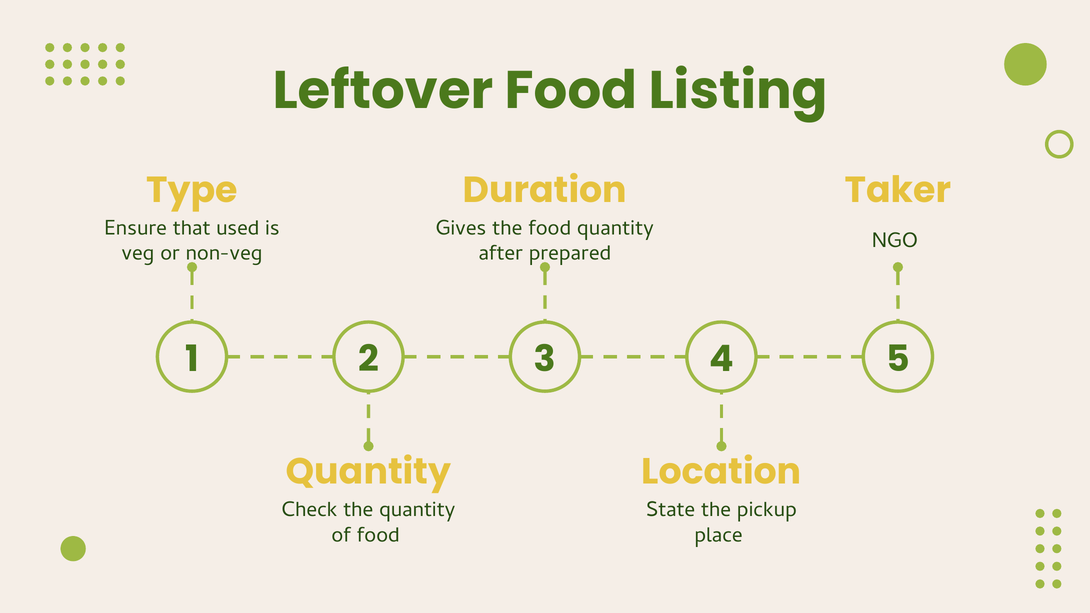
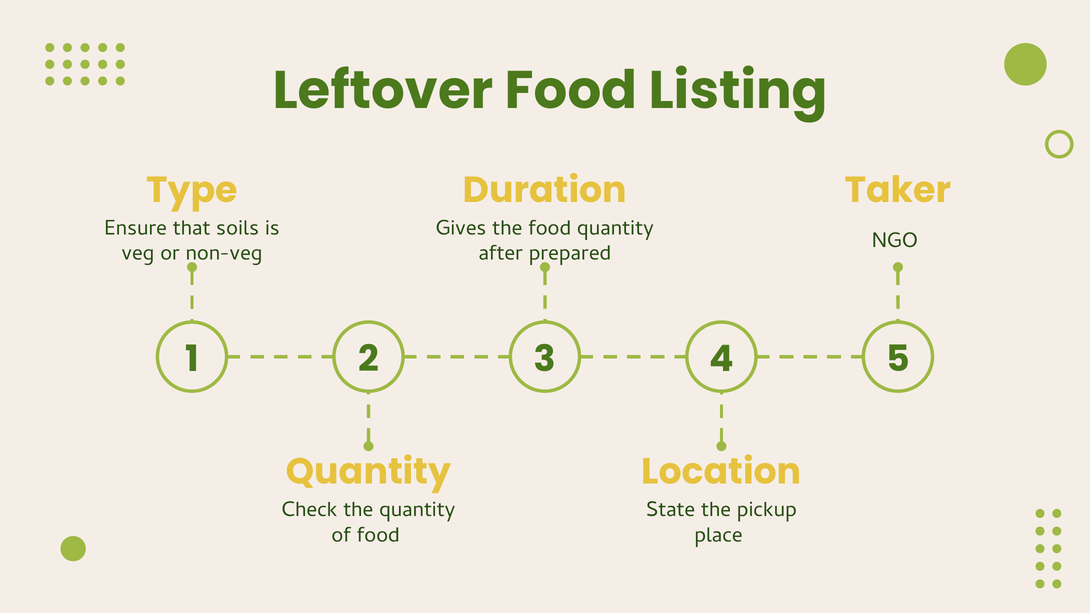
used: used -> soils
